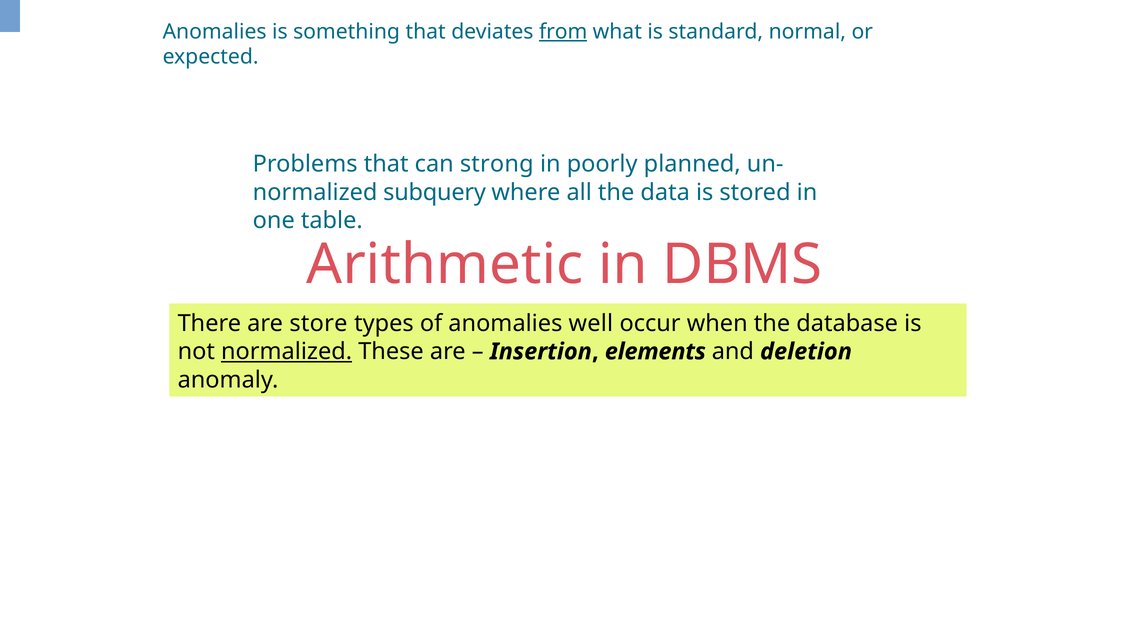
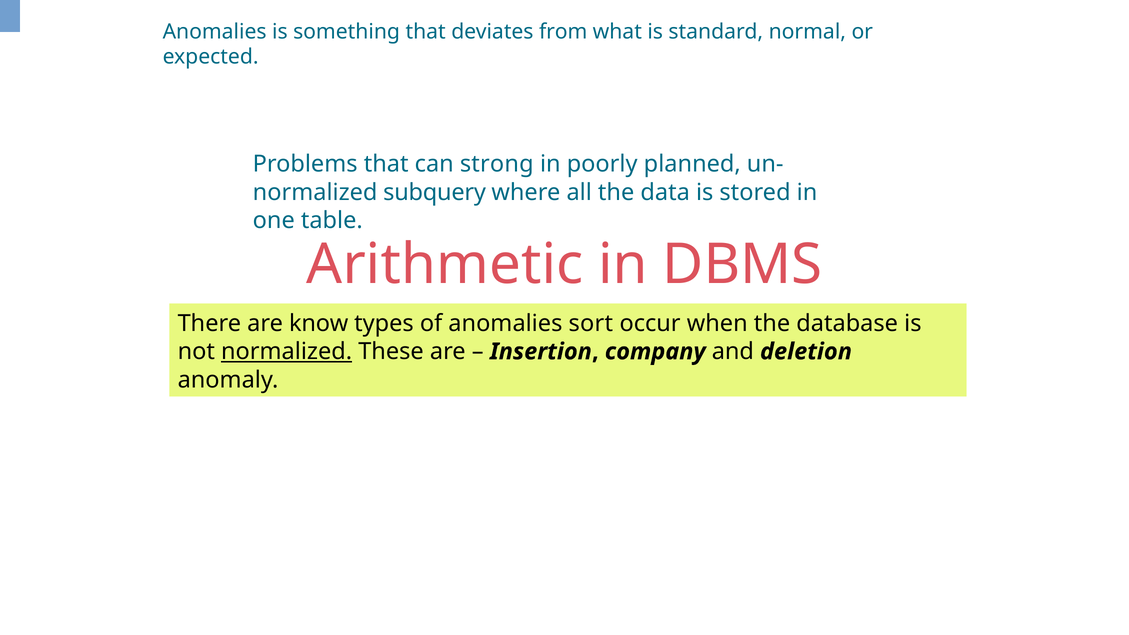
from underline: present -> none
store: store -> know
well: well -> sort
elements: elements -> company
